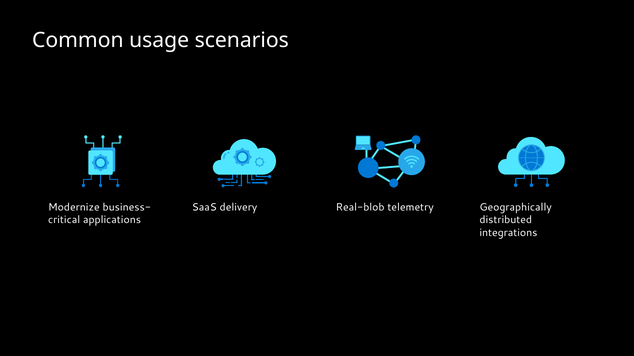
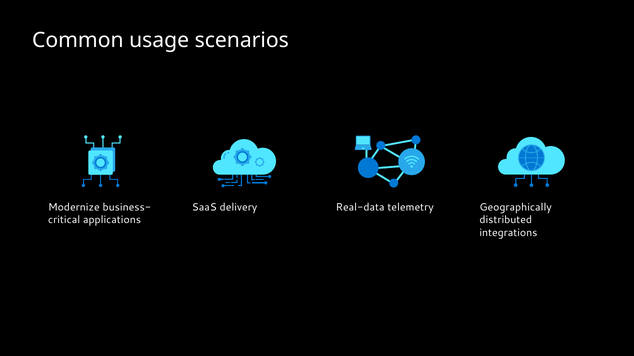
Real-blob: Real-blob -> Real-data
